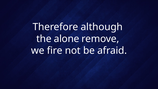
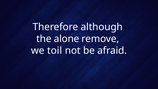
fire: fire -> toil
